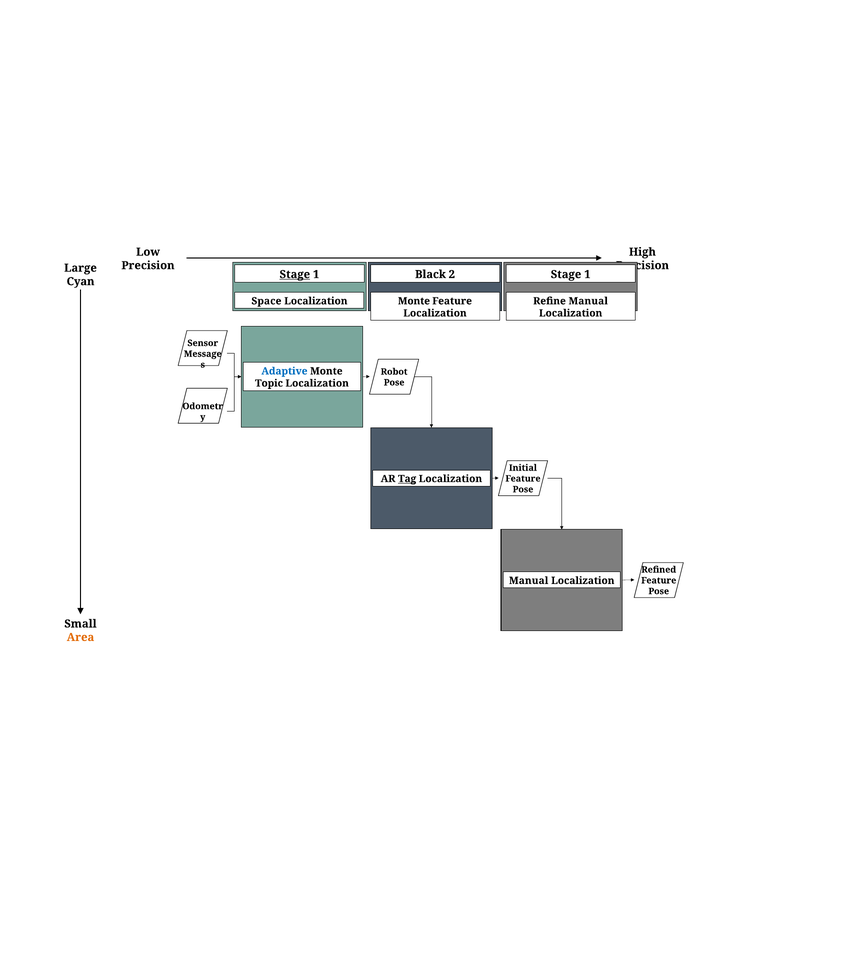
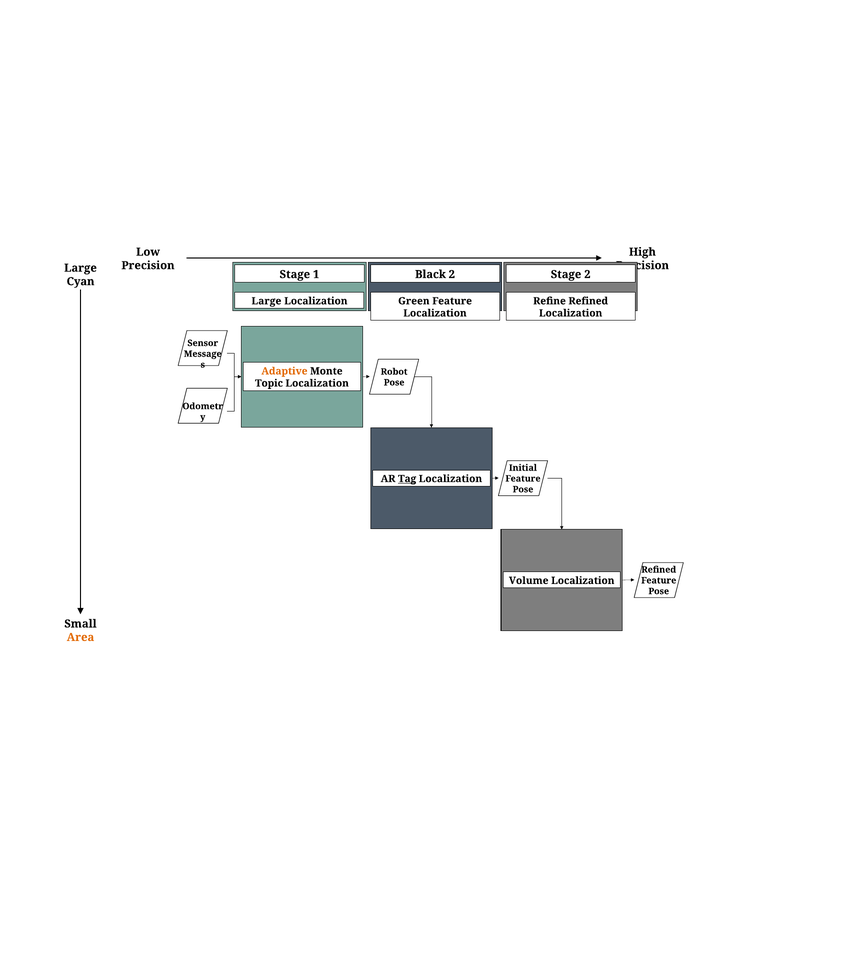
Stage at (295, 275) underline: present -> none
1 at (587, 275): 1 -> 2
Space at (266, 301): Space -> Large
Monte at (414, 301): Monte -> Green
Refine Manual: Manual -> Refined
Adaptive colour: blue -> orange
Manual at (529, 581): Manual -> Volume
